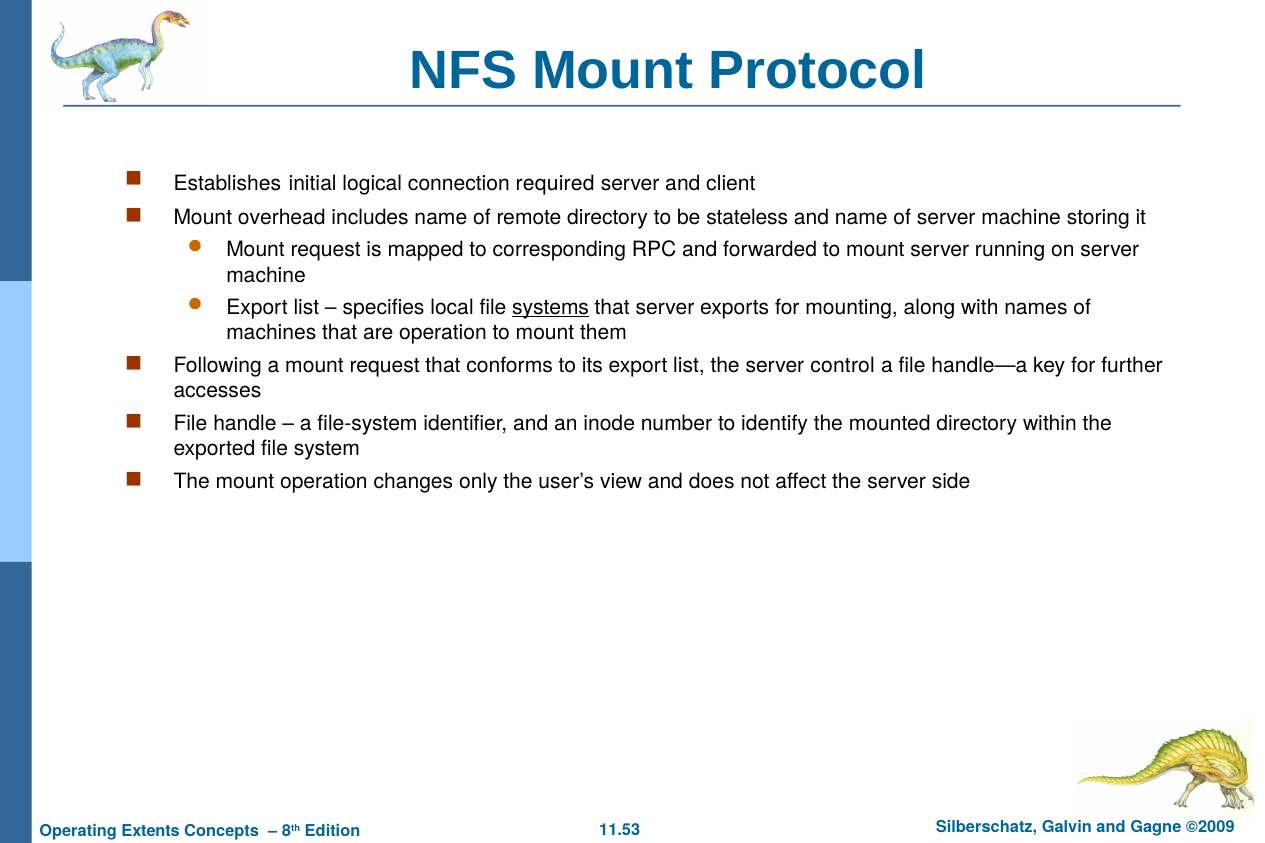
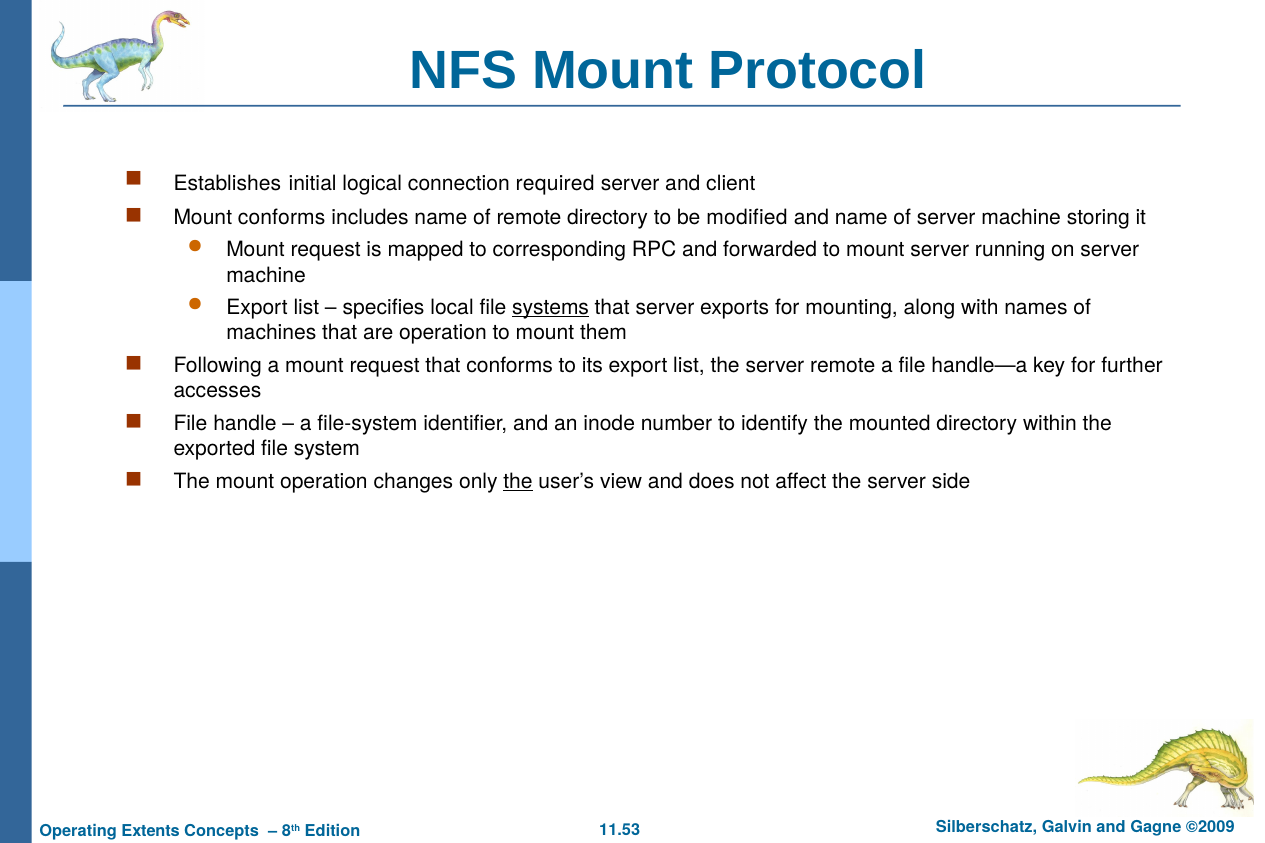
Mount overhead: overhead -> conforms
stateless: stateless -> modified
server control: control -> remote
the at (518, 482) underline: none -> present
